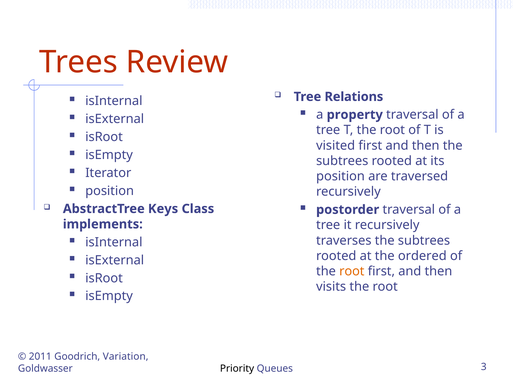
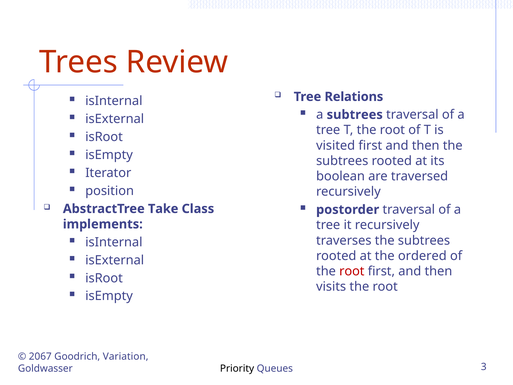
a property: property -> subtrees
position at (340, 176): position -> boolean
Keys: Keys -> Take
root at (352, 271) colour: orange -> red
2011: 2011 -> 2067
